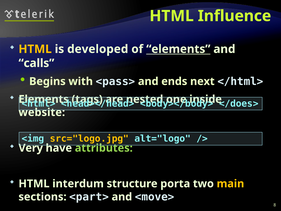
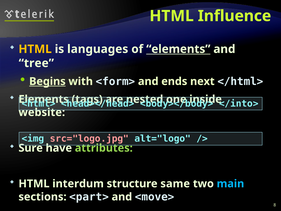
developed: developed -> languages
calls: calls -> tree
Begins underline: none -> present
<pass>: <pass> -> <form>
</does>: </does> -> </into>
src="logo.jpg colour: yellow -> pink
Very: Very -> Sure
porta: porta -> same
main colour: yellow -> light blue
